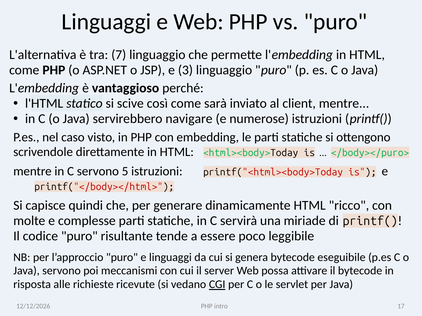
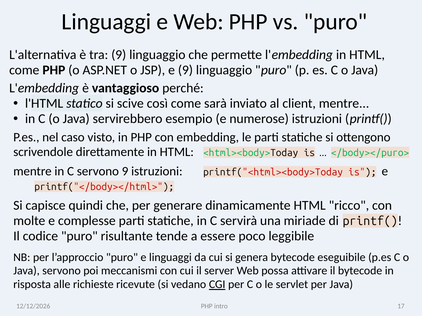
tra 7: 7 -> 9
e 3: 3 -> 9
navigare: navigare -> esempio
servono 5: 5 -> 9
